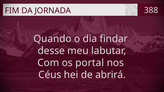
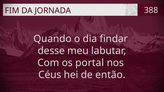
abrirá: abrirá -> então
